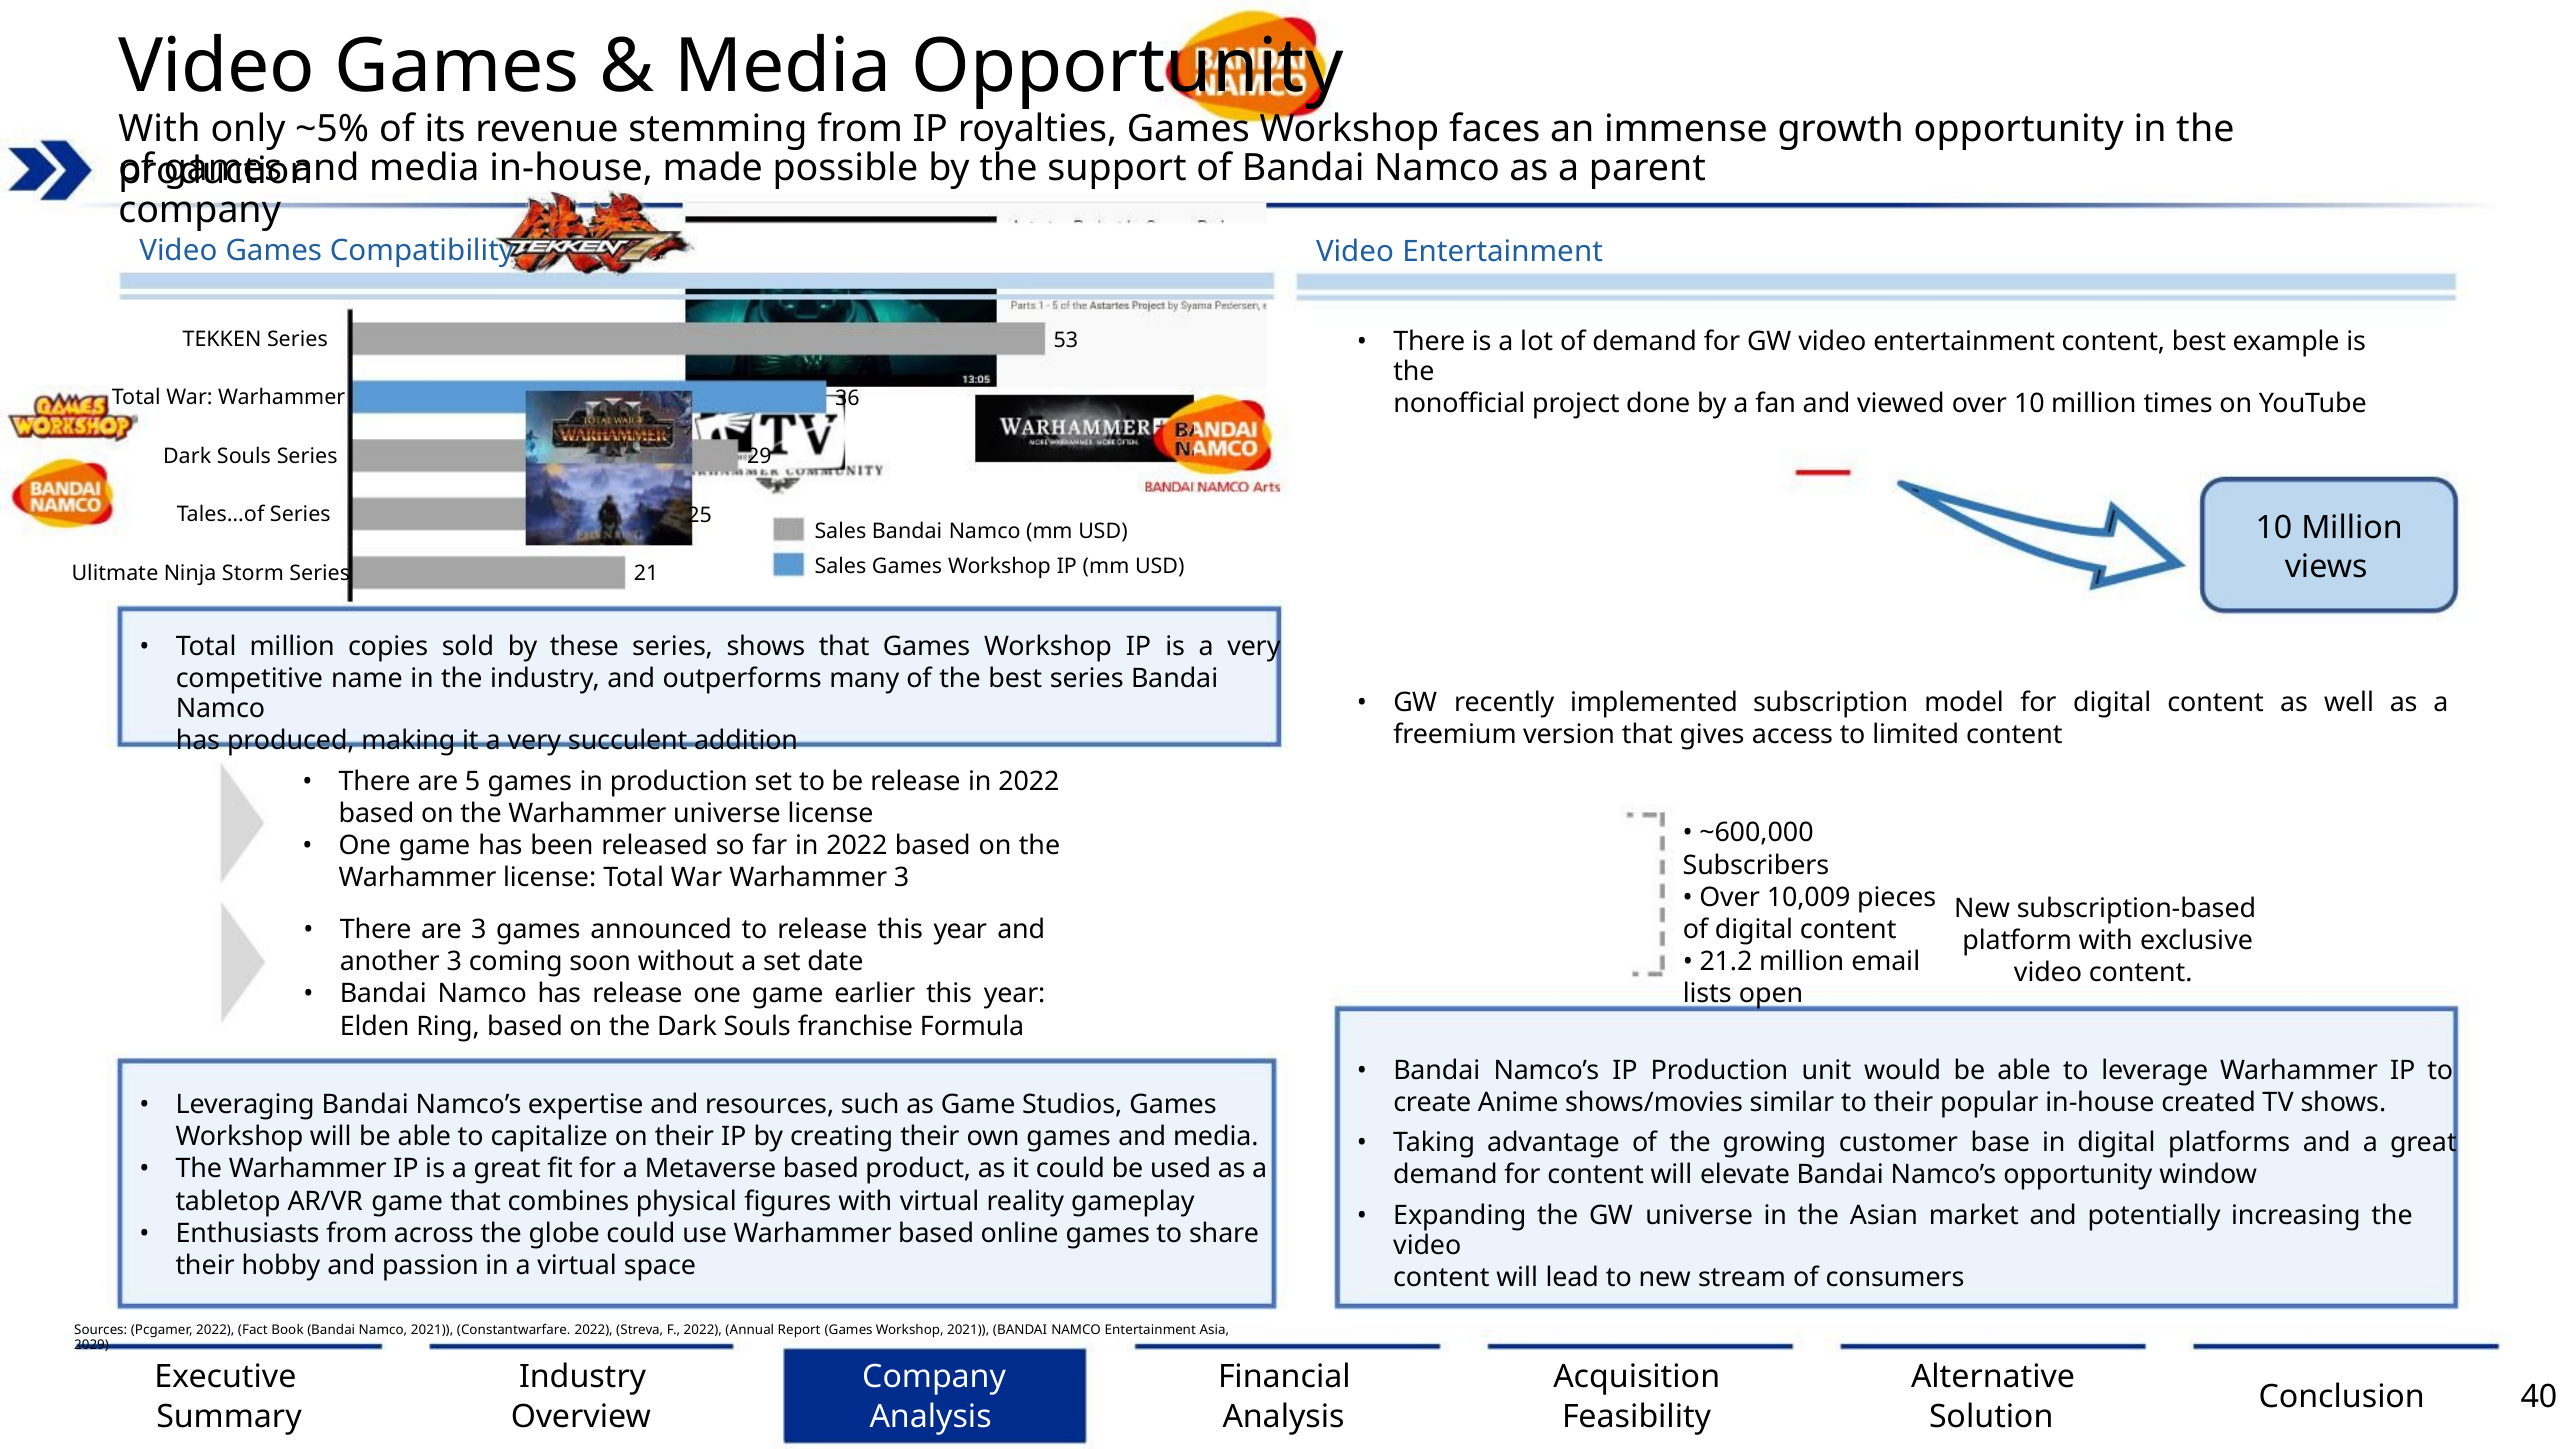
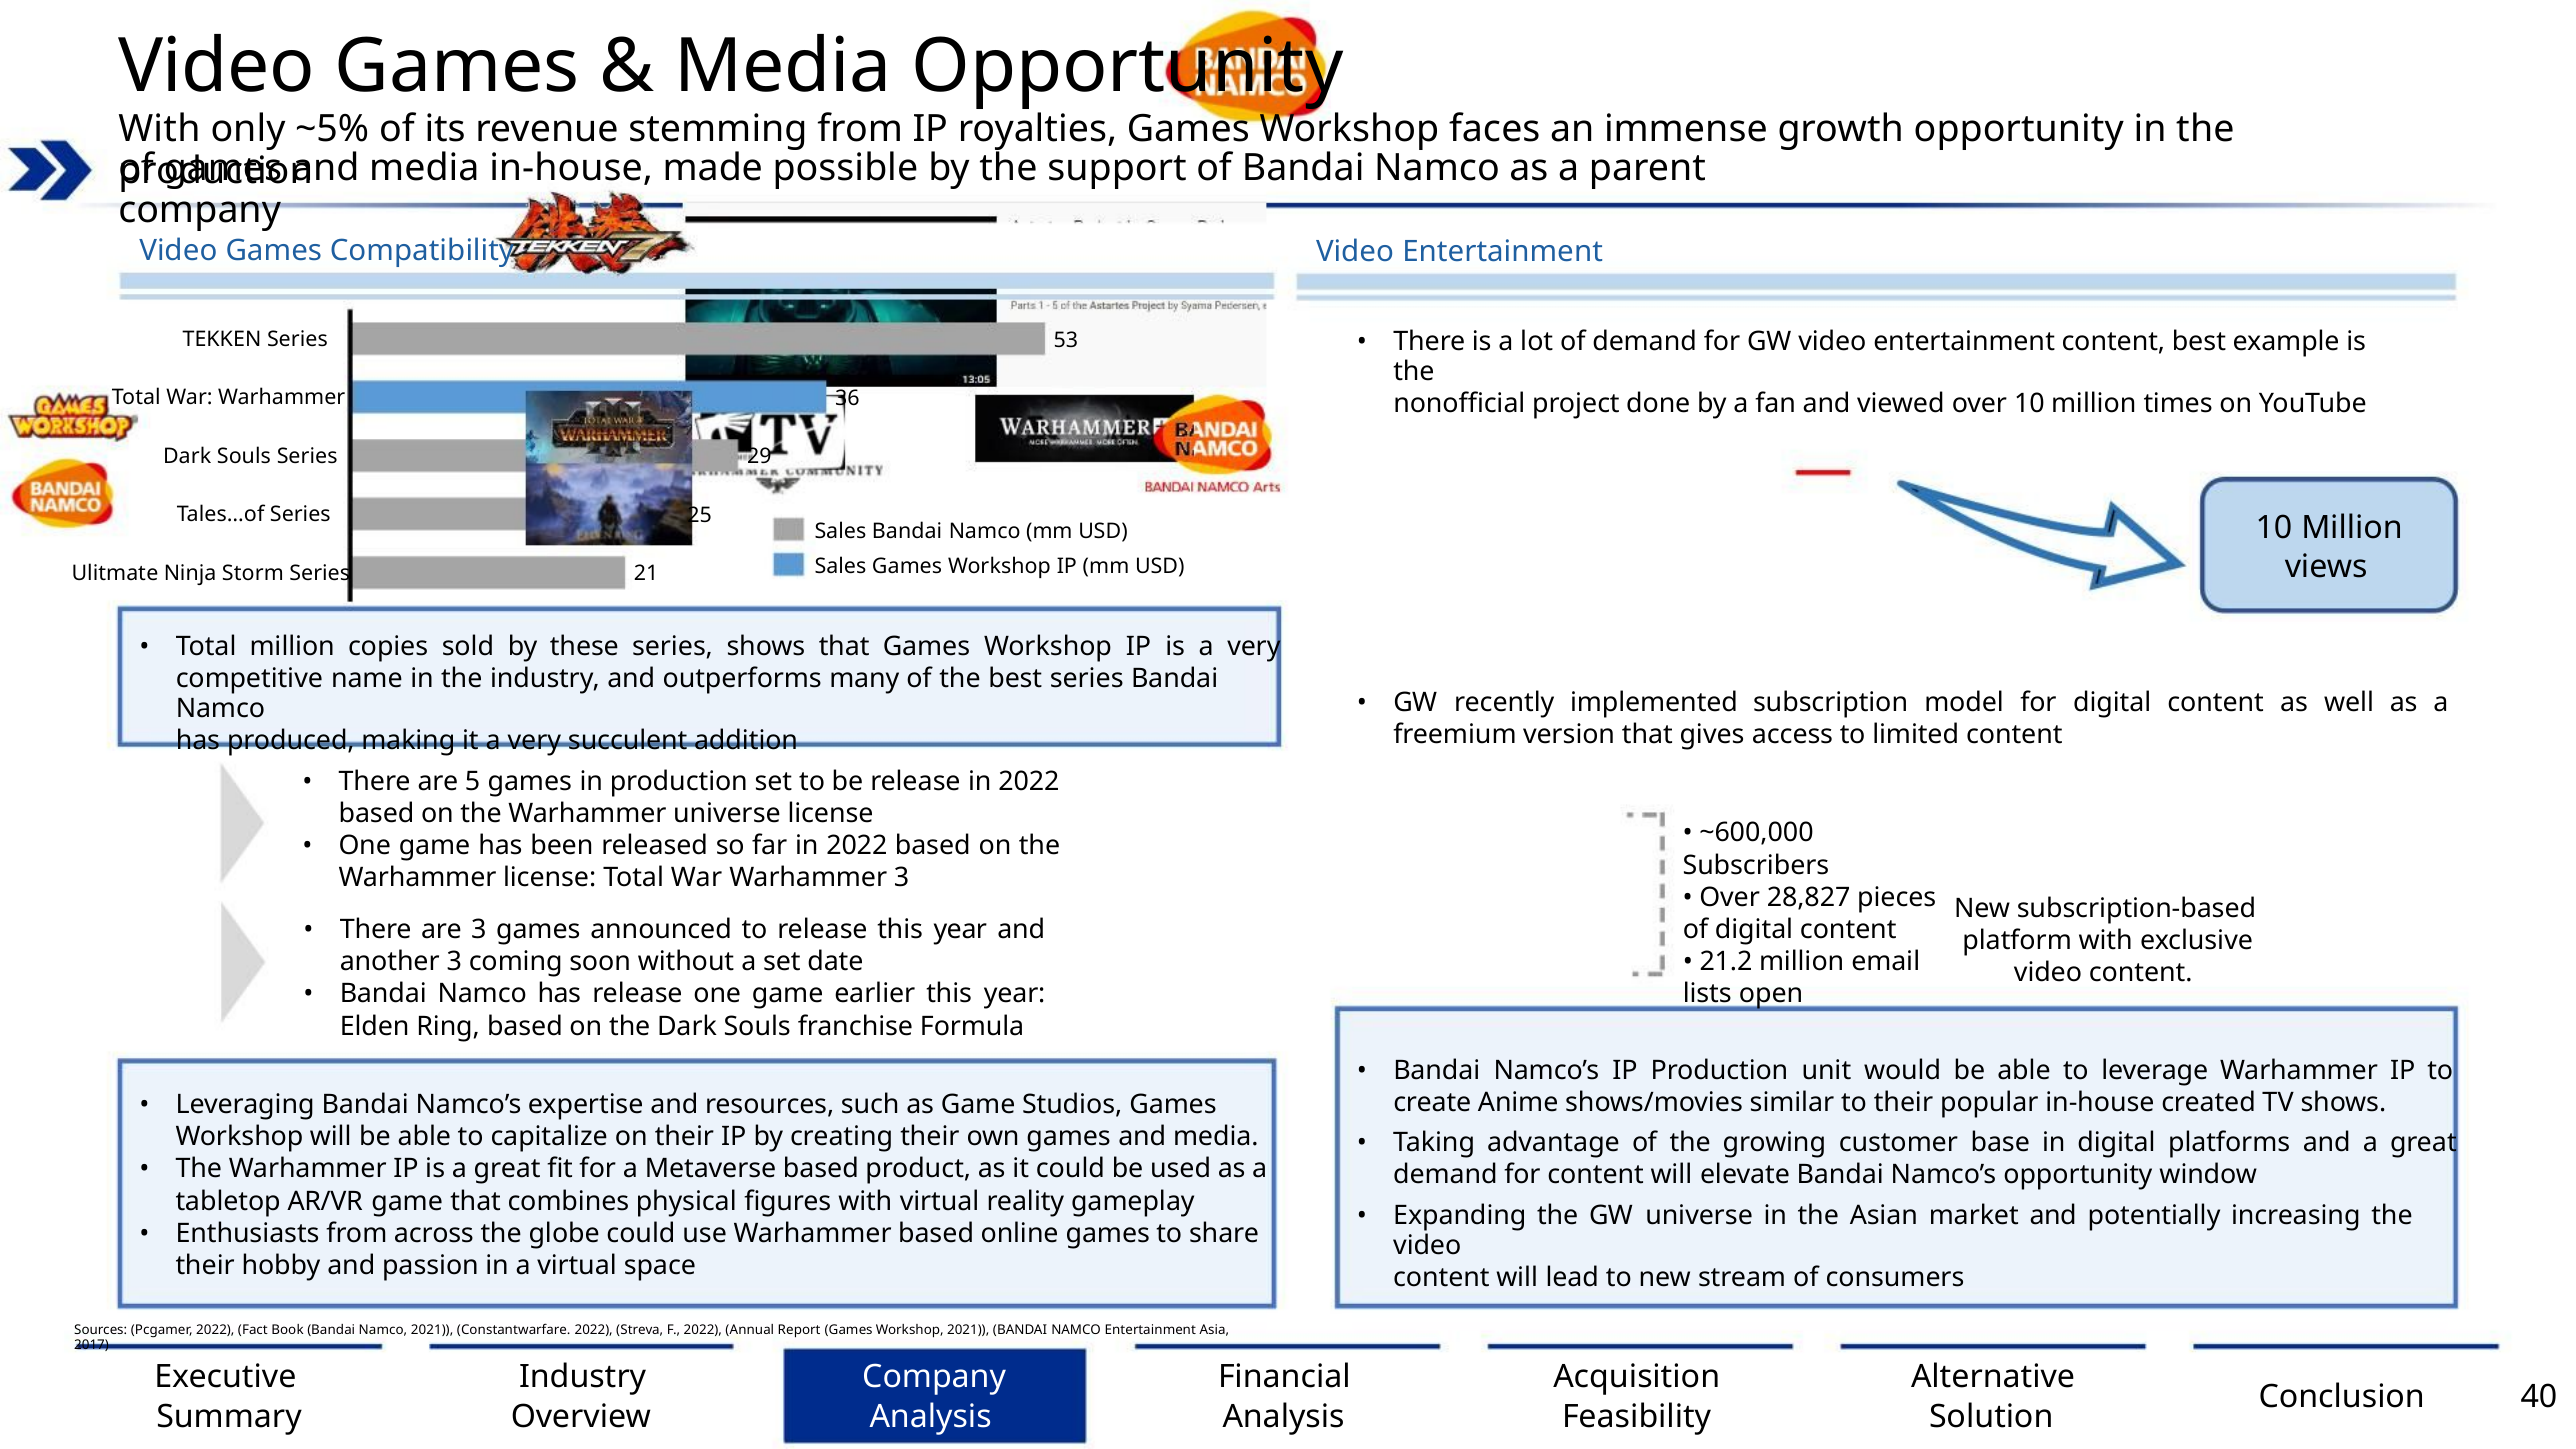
10,009: 10,009 -> 28,827
2029: 2029 -> 2017
